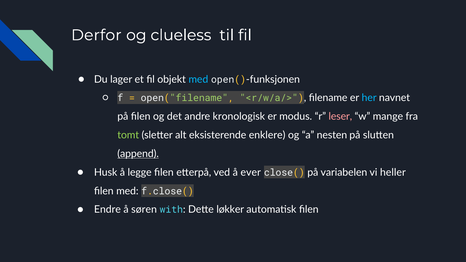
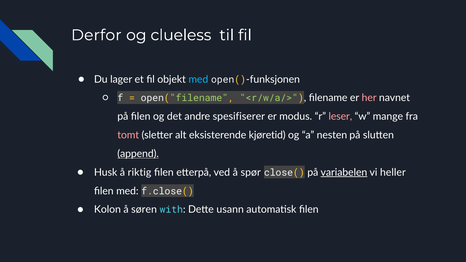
her colour: light blue -> pink
kronologisk: kronologisk -> spesifiserer
tomt colour: light green -> pink
enklere: enklere -> kjøretid
legge: legge -> riktig
ever: ever -> spør
variabelen underline: none -> present
Endre: Endre -> Kolon
løkker: løkker -> usann
